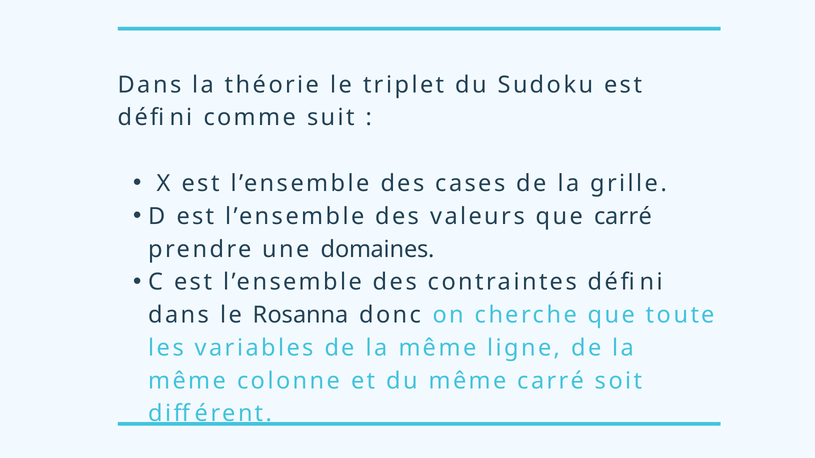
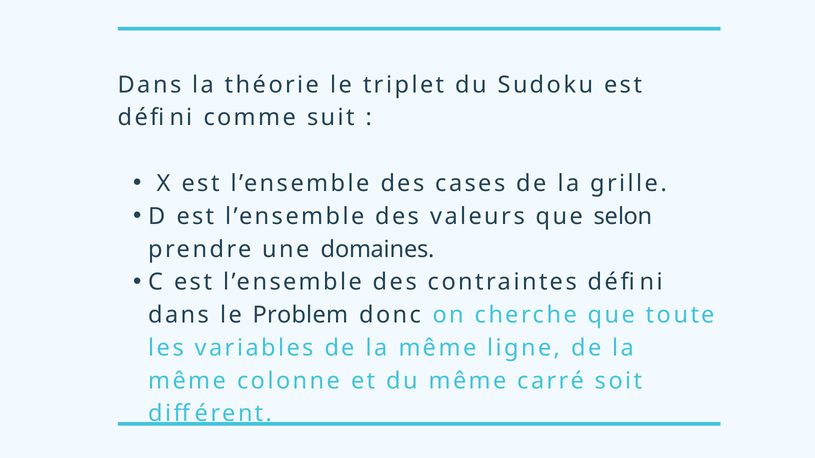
que carré: carré -> selon
Rosanna: Rosanna -> Problem
